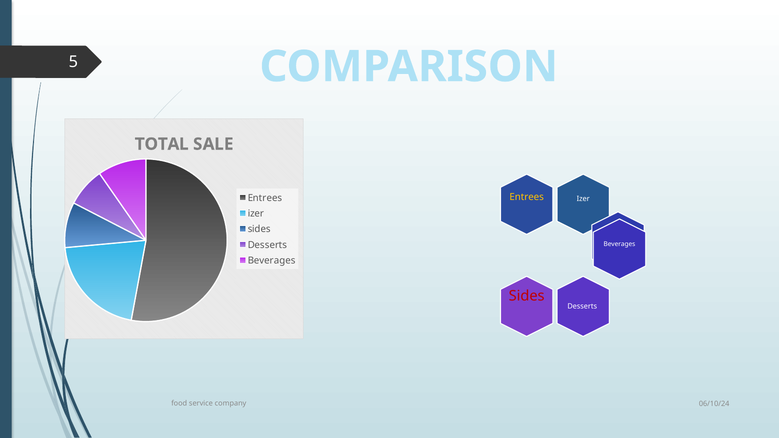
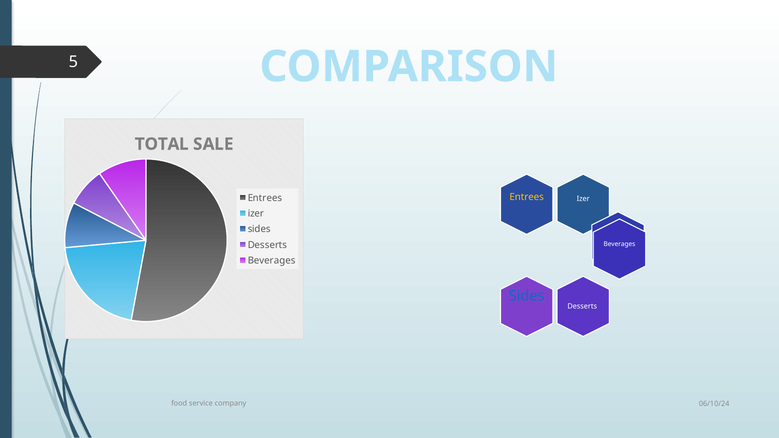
Sides at (527, 296) colour: red -> blue
